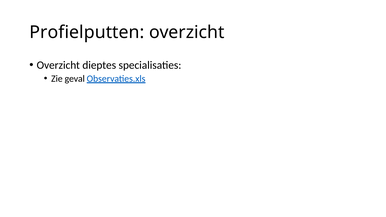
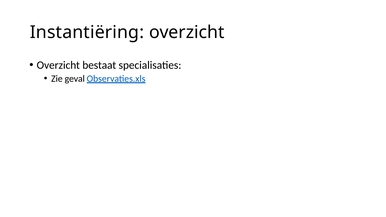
Profielputten: Profielputten -> Instantiëring
dieptes: dieptes -> bestaat
